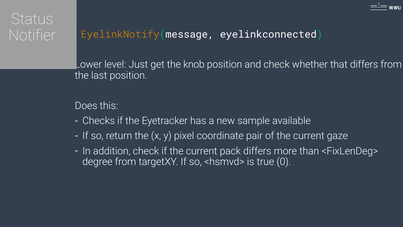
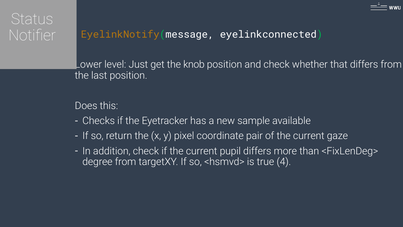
pack: pack -> pupil
0: 0 -> 4
